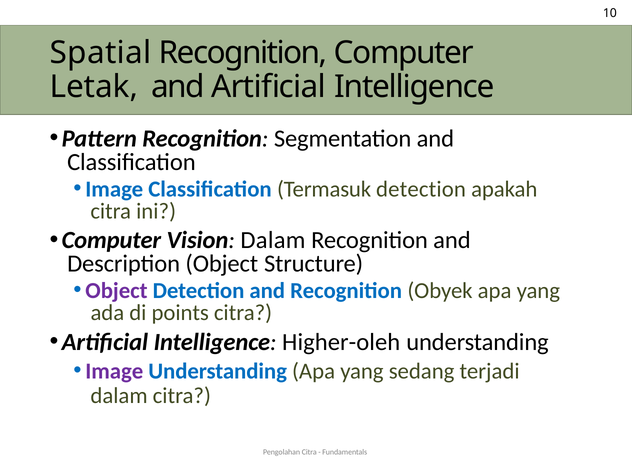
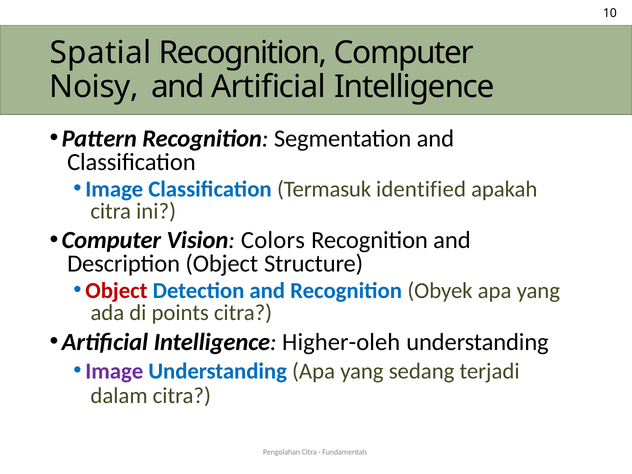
Letak: Letak -> Noisy
Termasuk detection: detection -> identified
Vision Dalam: Dalam -> Colors
Object at (116, 291) colour: purple -> red
